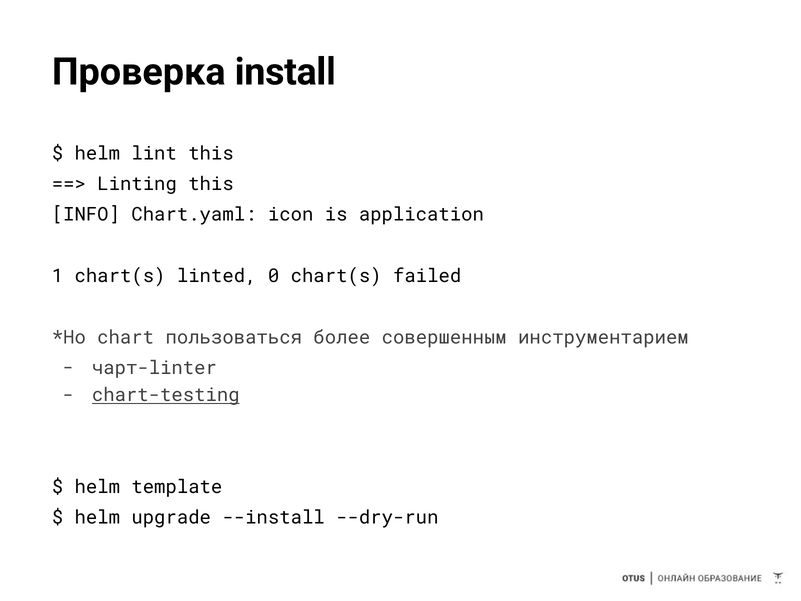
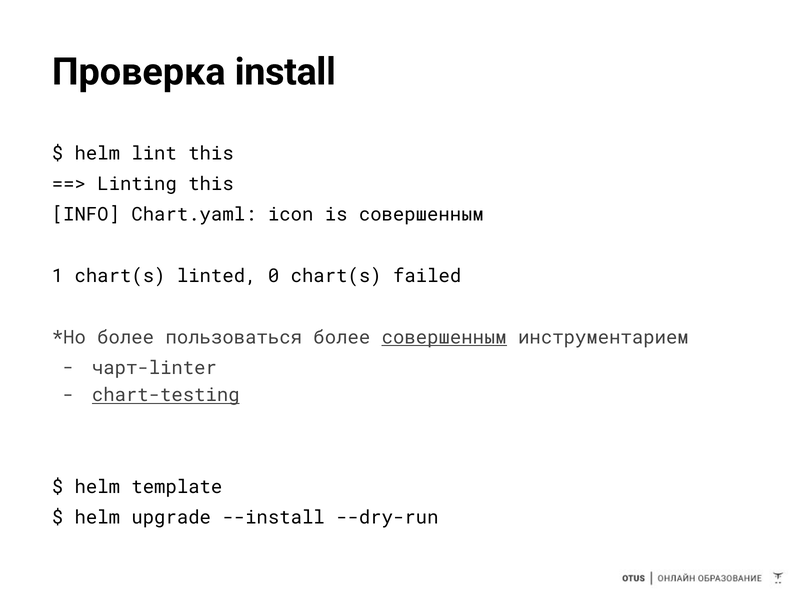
is application: application -> совершенным
chart at (126, 337): chart -> более
совершенным at (444, 337) underline: none -> present
